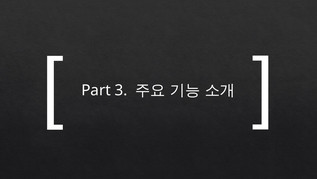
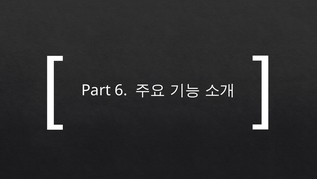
3: 3 -> 6
